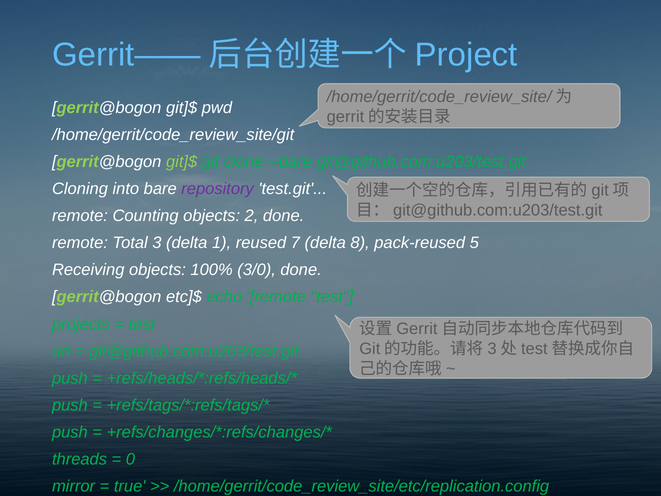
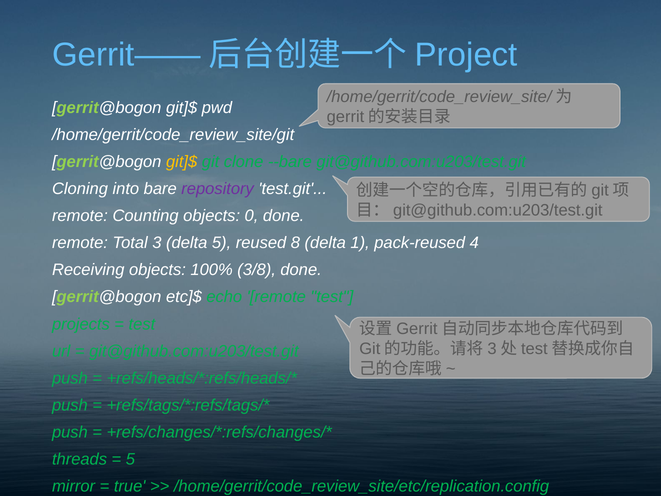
git]$ at (182, 162) colour: light green -> yellow
2: 2 -> 0
delta 1: 1 -> 5
7: 7 -> 8
8: 8 -> 1
5: 5 -> 4
3/0: 3/0 -> 3/8
0 at (130, 459): 0 -> 5
